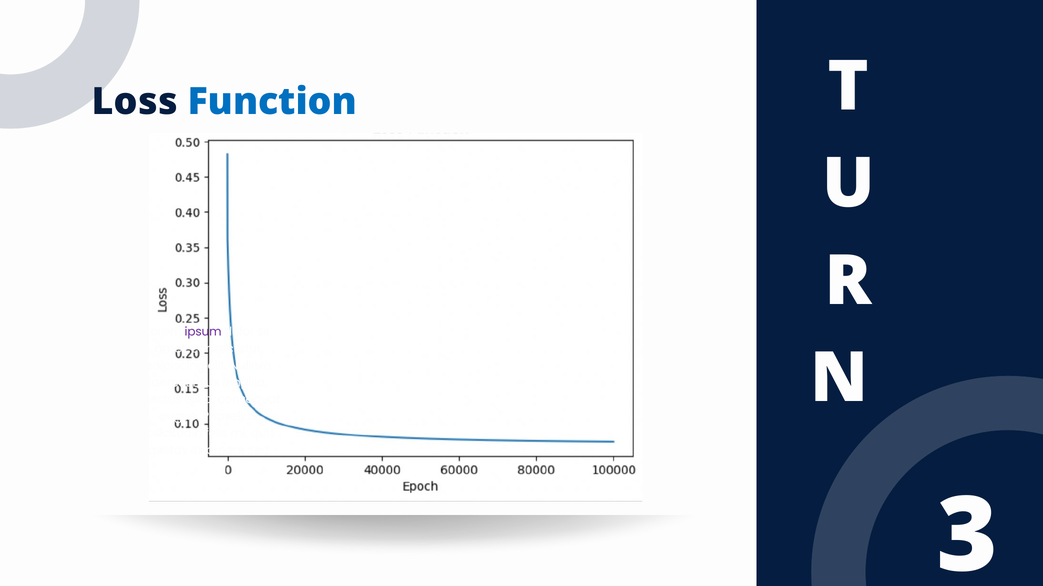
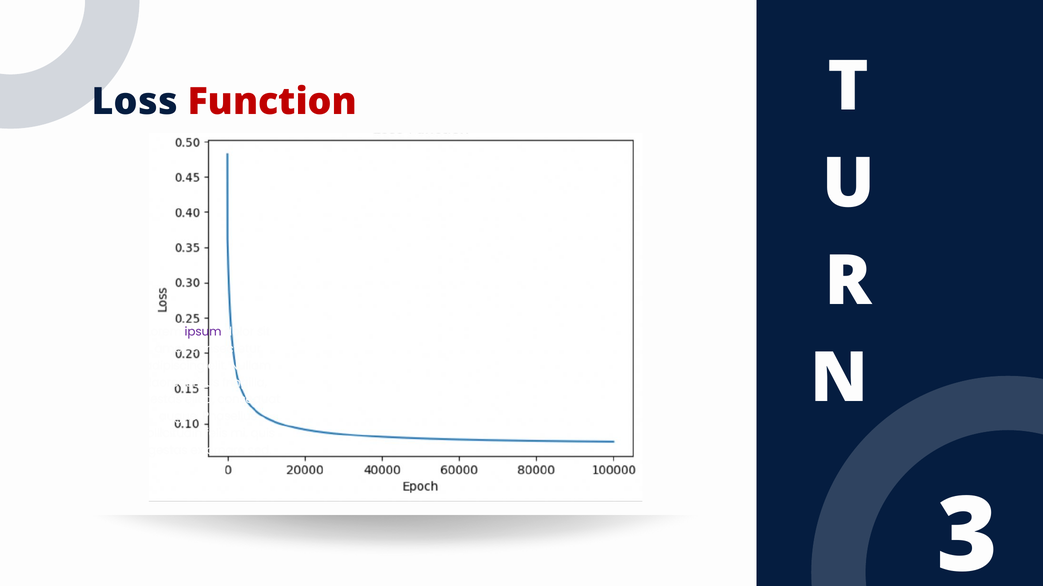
Function colour: blue -> red
